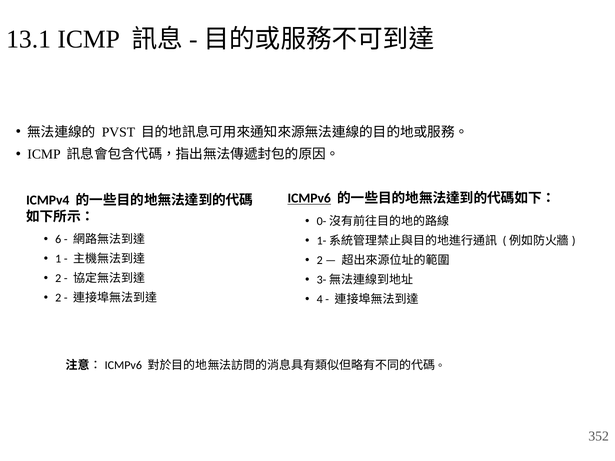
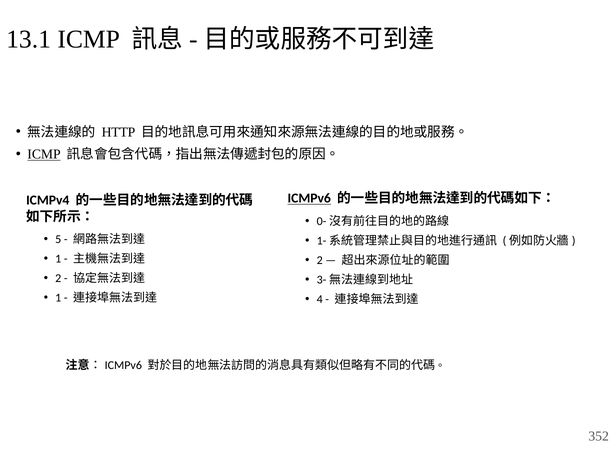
PVST: PVST -> HTTP
ICMP at (44, 154) underline: none -> present
6: 6 -> 5
2 at (58, 298): 2 -> 1
